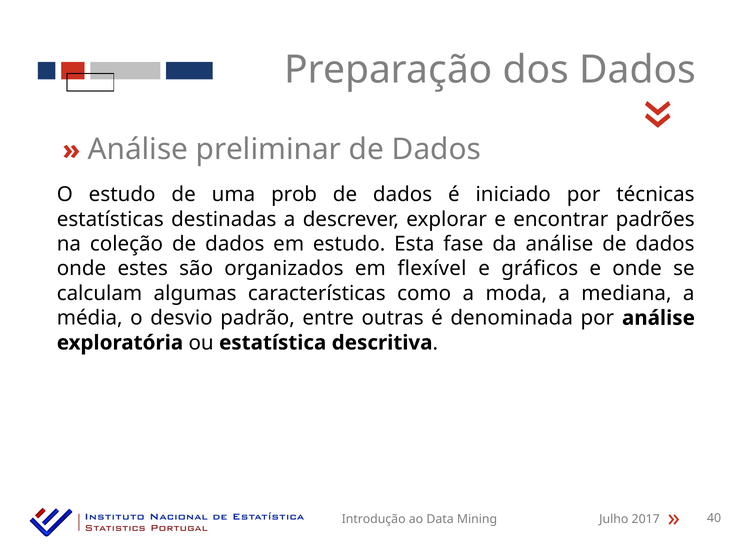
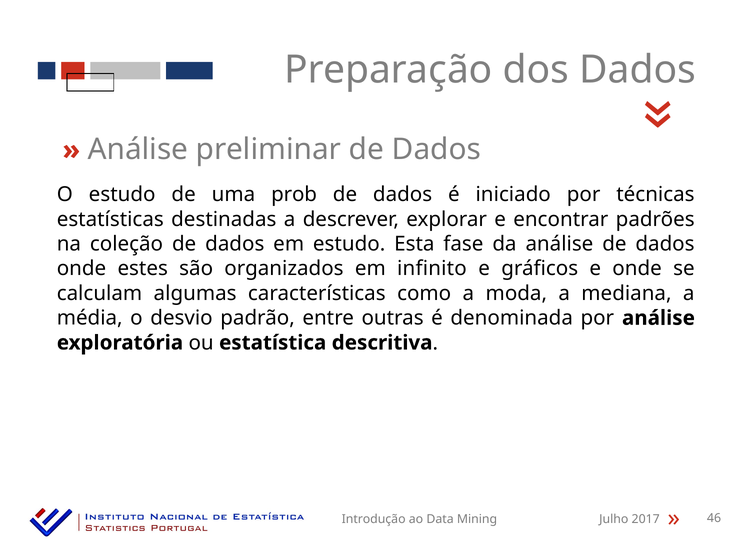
flexível: flexível -> infinito
40: 40 -> 46
